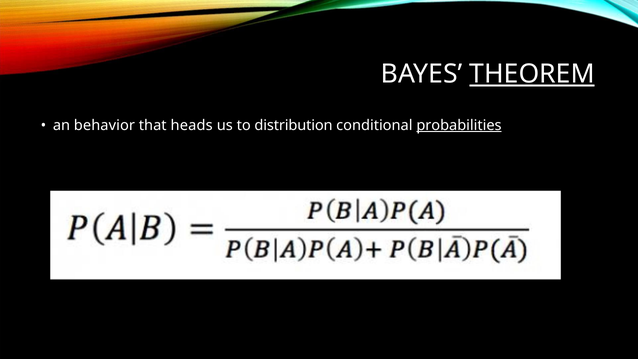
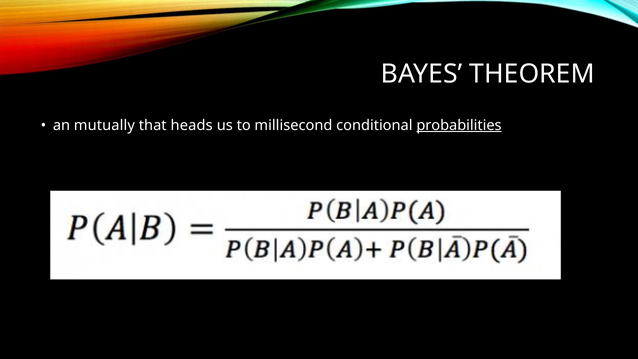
THEOREM underline: present -> none
behavior: behavior -> mutually
distribution: distribution -> millisecond
